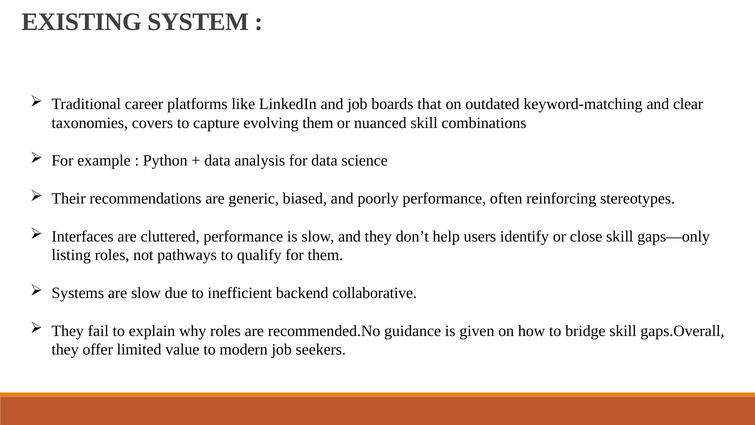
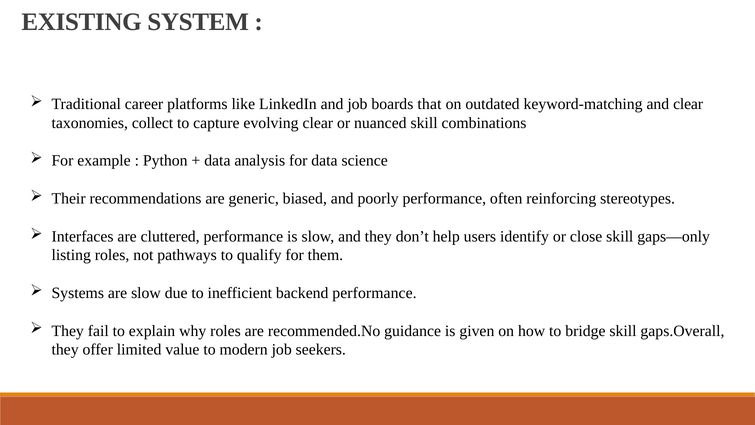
covers: covers -> collect
evolving them: them -> clear
backend collaborative: collaborative -> performance
